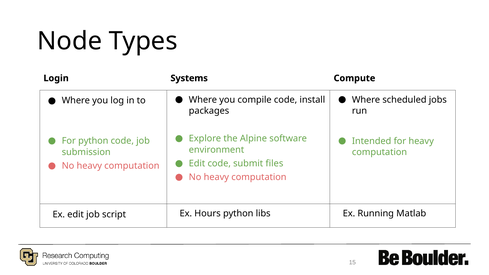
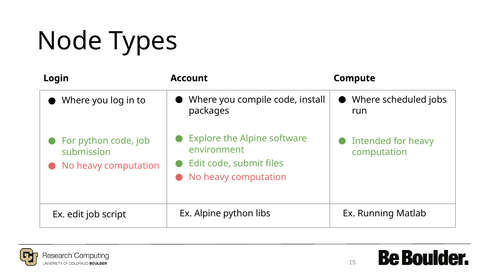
Systems: Systems -> Account
Ex Hours: Hours -> Alpine
